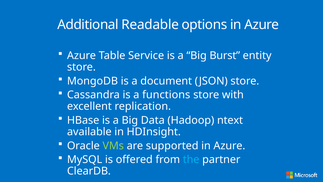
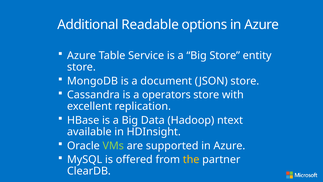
Big Burst: Burst -> Store
functions: functions -> operators
the colour: light blue -> yellow
